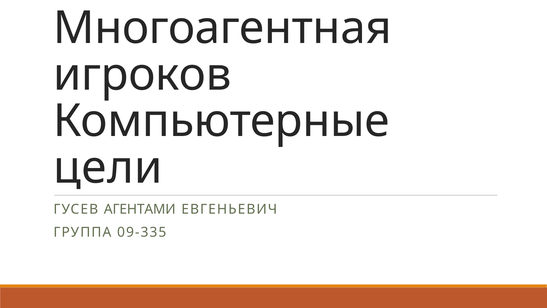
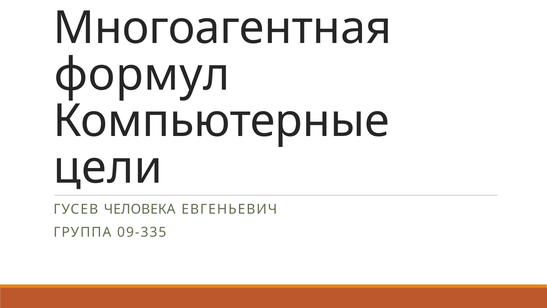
игроков: игроков -> формул
АГЕНТАМИ: АГЕНТАМИ -> ЧЕЛОВЕКА
